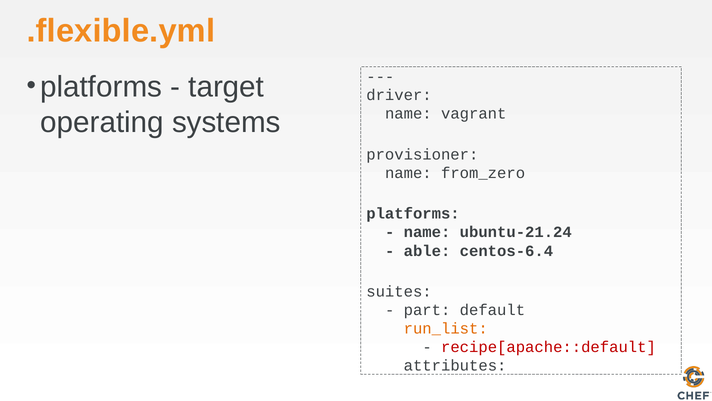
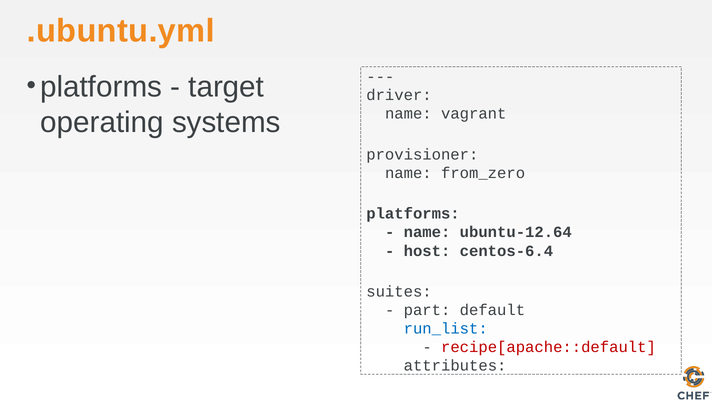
.flexible.yml: .flexible.yml -> .ubuntu.yml
ubuntu-21.24: ubuntu-21.24 -> ubuntu-12.64
able: able -> host
run_list colour: orange -> blue
